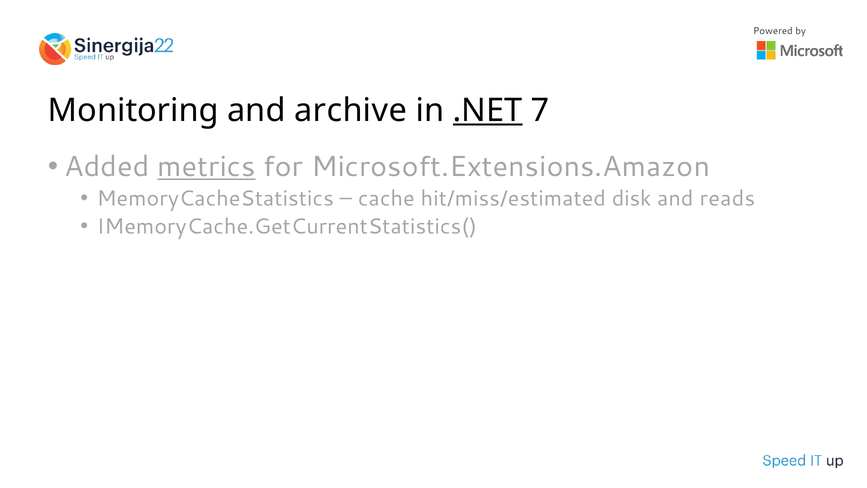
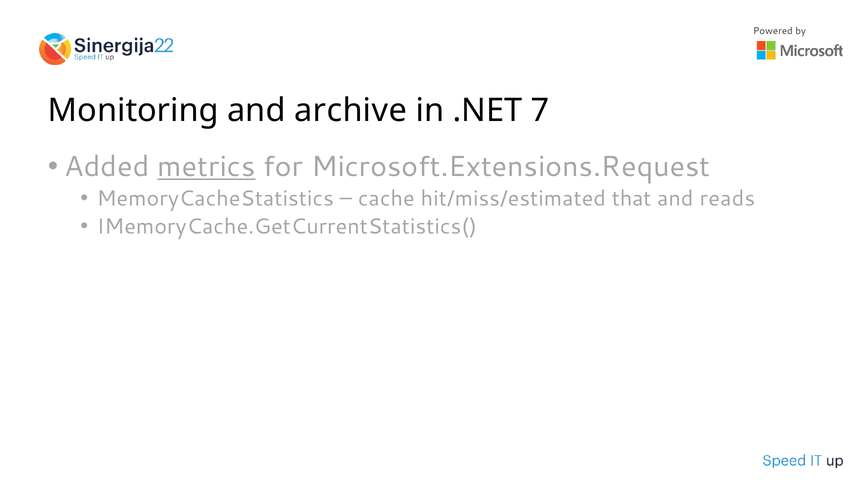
.NET underline: present -> none
Microsoft.Extensions.Amazon: Microsoft.Extensions.Amazon -> Microsoft.Extensions.Request
disk: disk -> that
